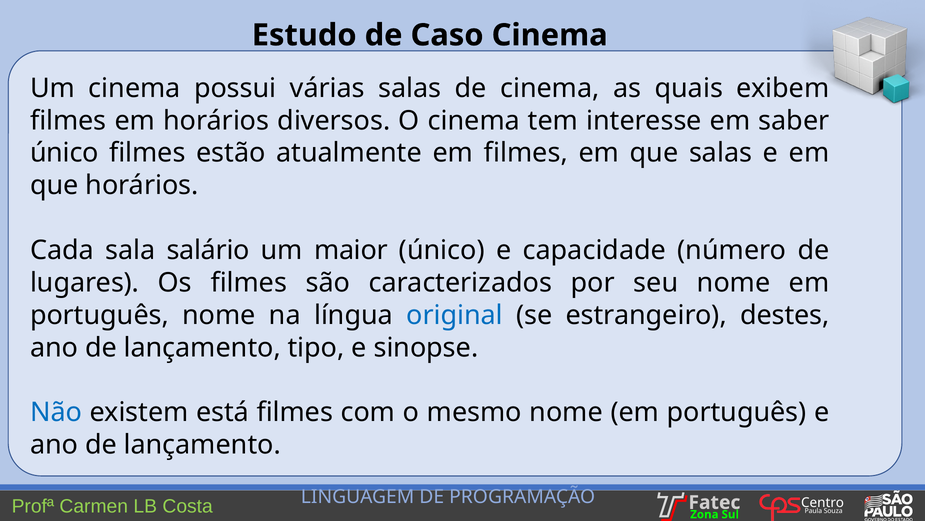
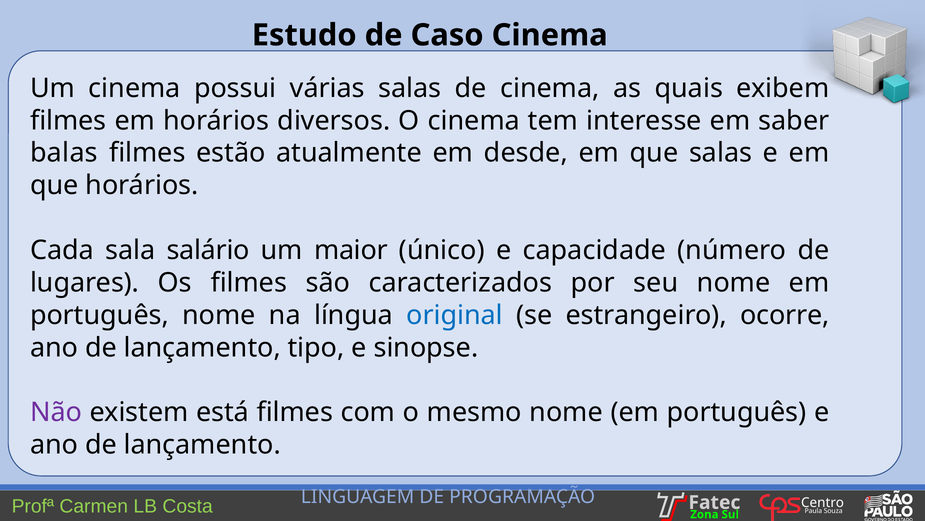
único at (64, 153): único -> balas
em filmes: filmes -> desde
destes: destes -> ocorre
Não colour: blue -> purple
